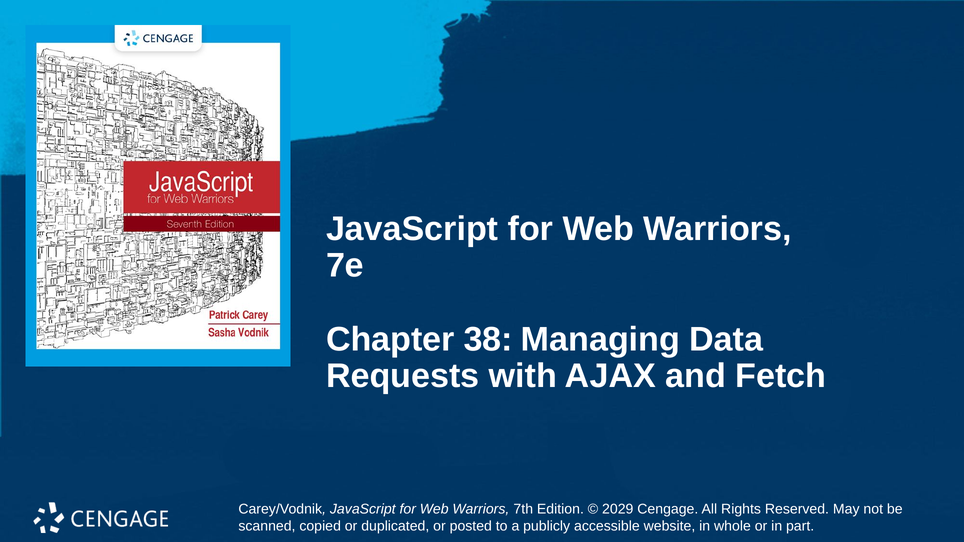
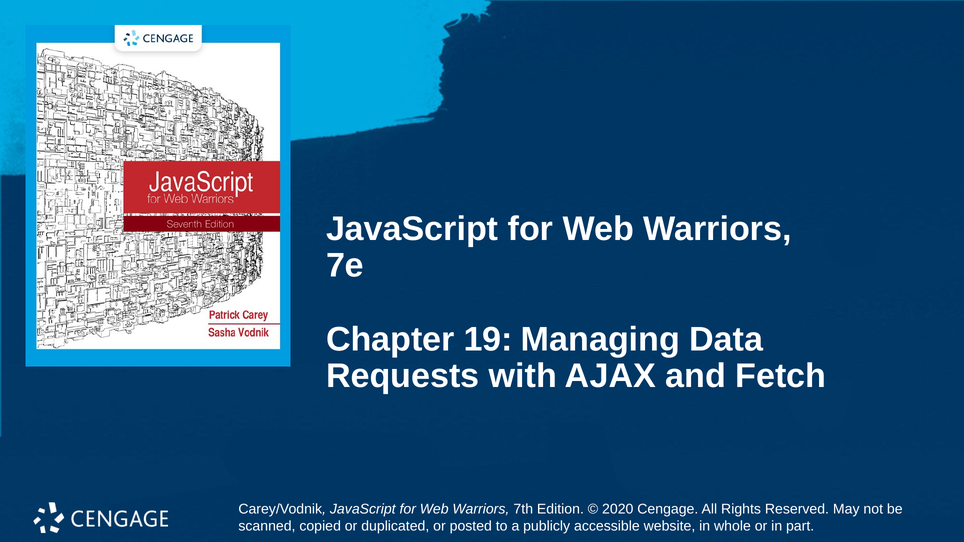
38: 38 -> 19
2029: 2029 -> 2020
